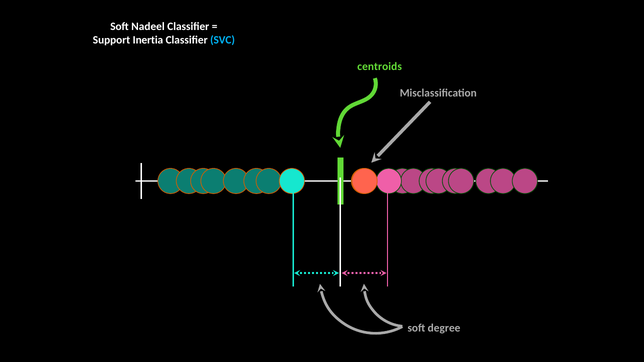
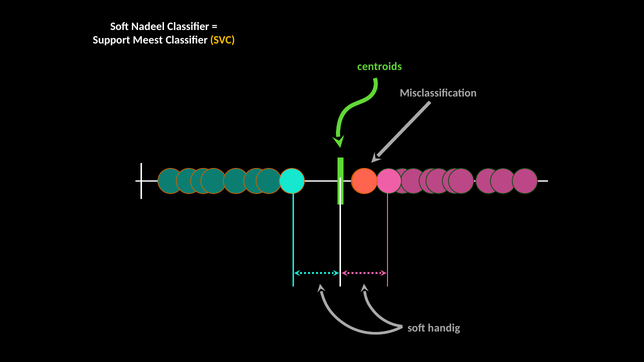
Inertia: Inertia -> Meest
SVC colour: light blue -> yellow
degree: degree -> handig
